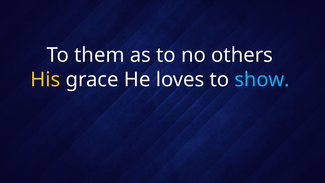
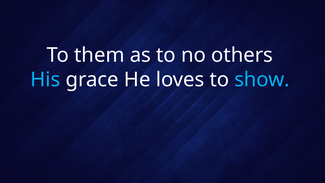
His colour: yellow -> light blue
